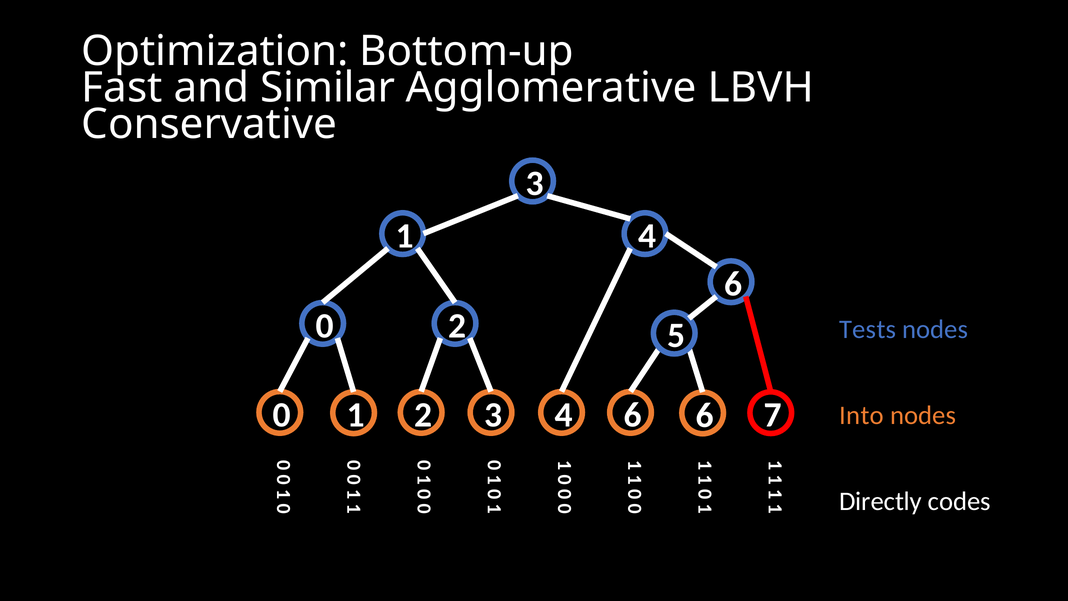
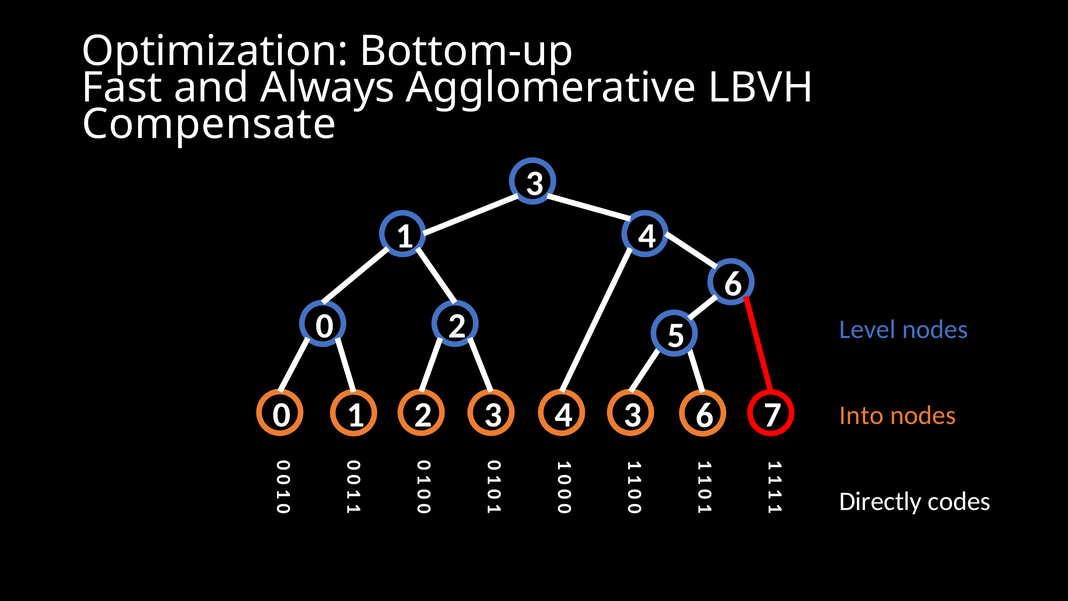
Similar: Similar -> Always
Conservative: Conservative -> Compensate
Tests: Tests -> Level
6 at (633, 415): 6 -> 3
